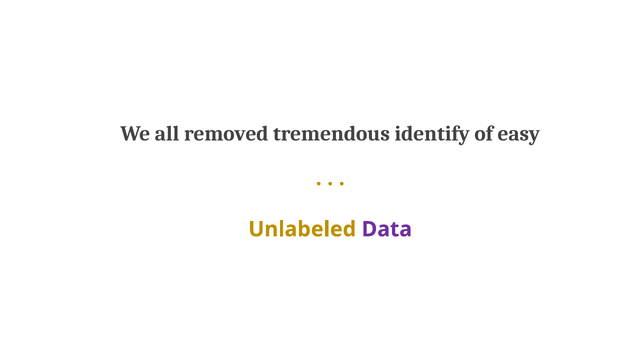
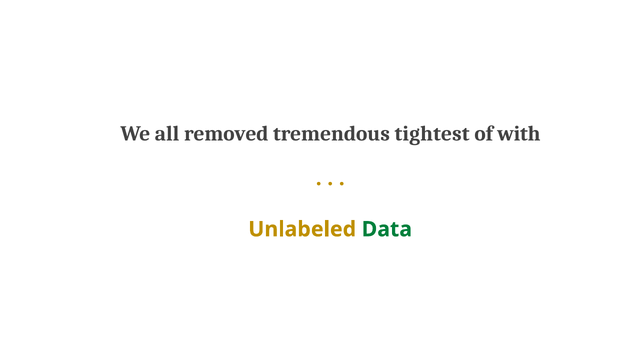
identify: identify -> tightest
easy: easy -> with
Data colour: purple -> green
